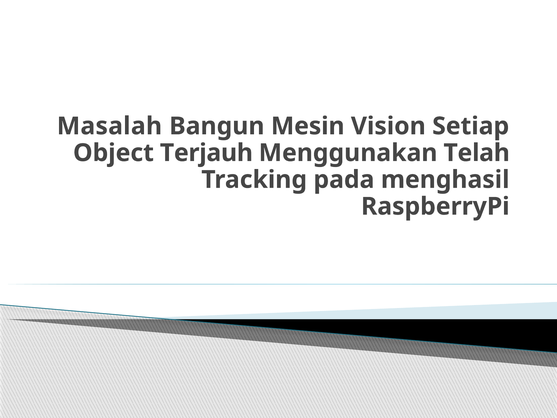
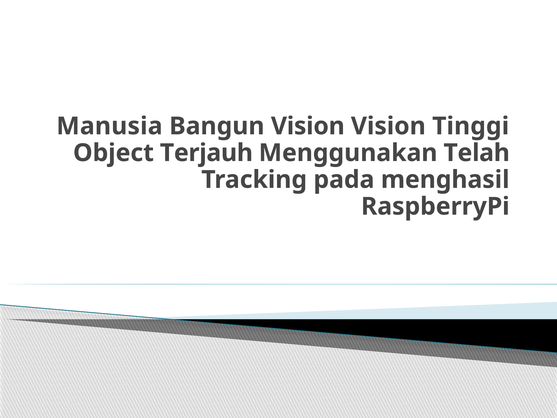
Masalah: Masalah -> Manusia
Bangun Mesin: Mesin -> Vision
Setiap: Setiap -> Tinggi
